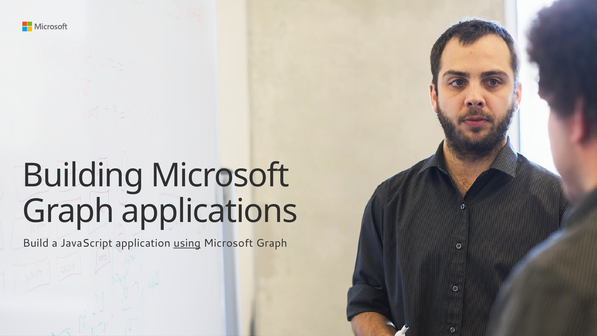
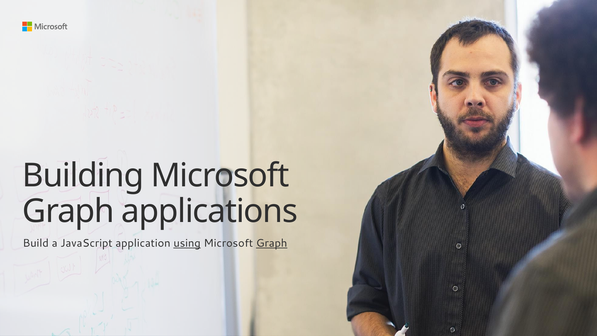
Graph at (272, 243) underline: none -> present
